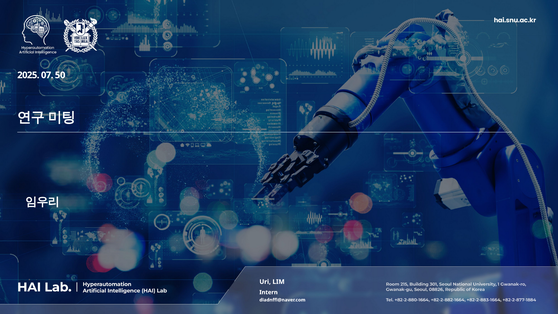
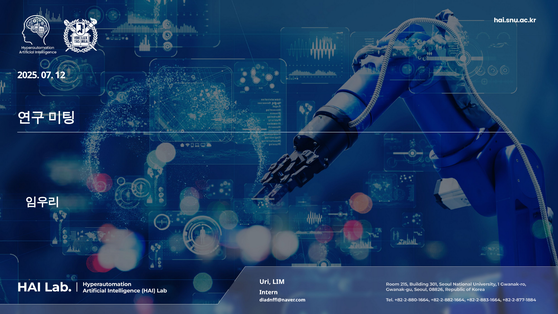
50: 50 -> 12
